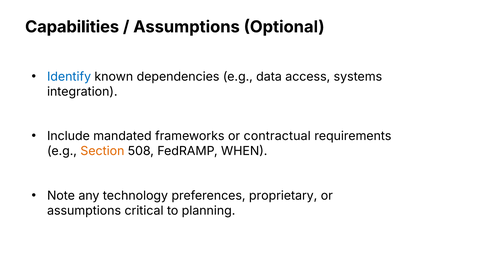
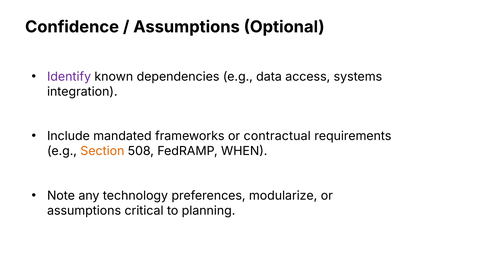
Capabilities: Capabilities -> Confidence
Identify colour: blue -> purple
proprietary: proprietary -> modularize
